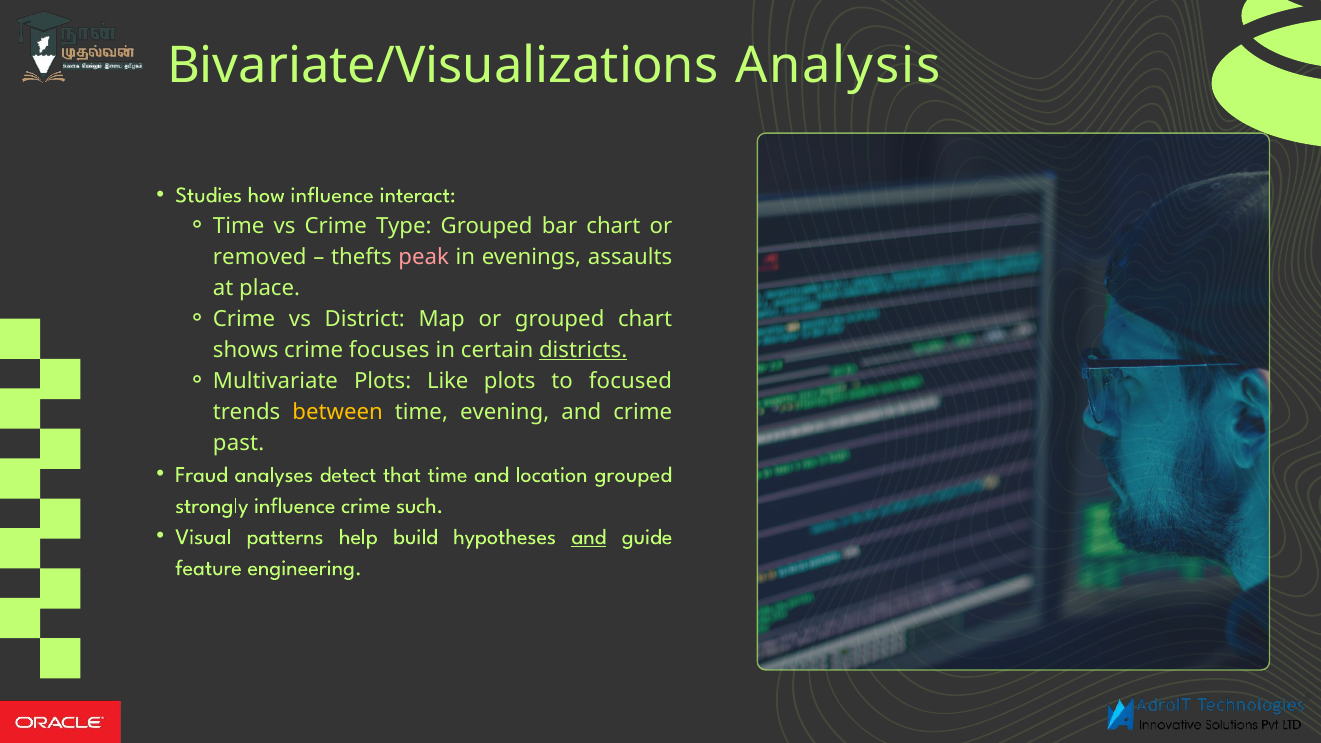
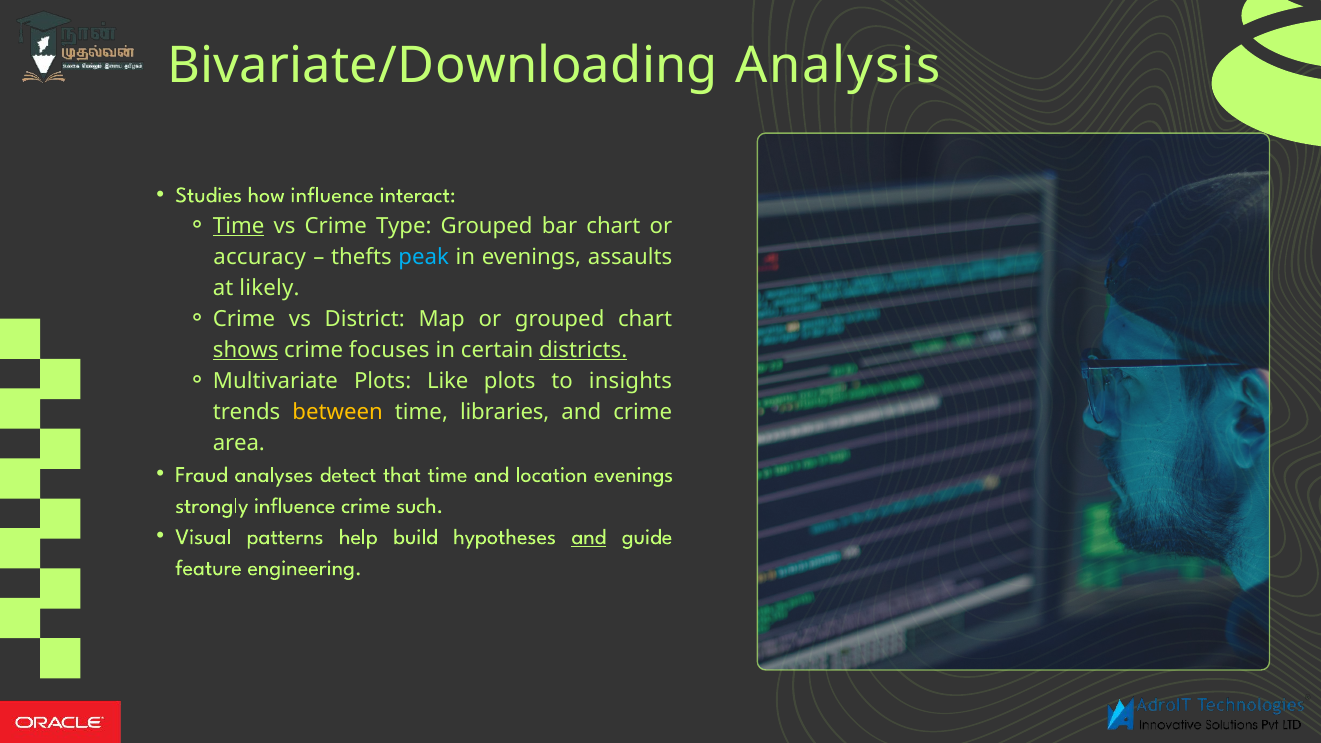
Bivariate/Visualizations: Bivariate/Visualizations -> Bivariate/Downloading
Time at (239, 226) underline: none -> present
removed: removed -> accuracy
peak colour: pink -> light blue
place: place -> likely
shows underline: none -> present
focused: focused -> insights
evening: evening -> libraries
past: past -> area
location grouped: grouped -> evenings
